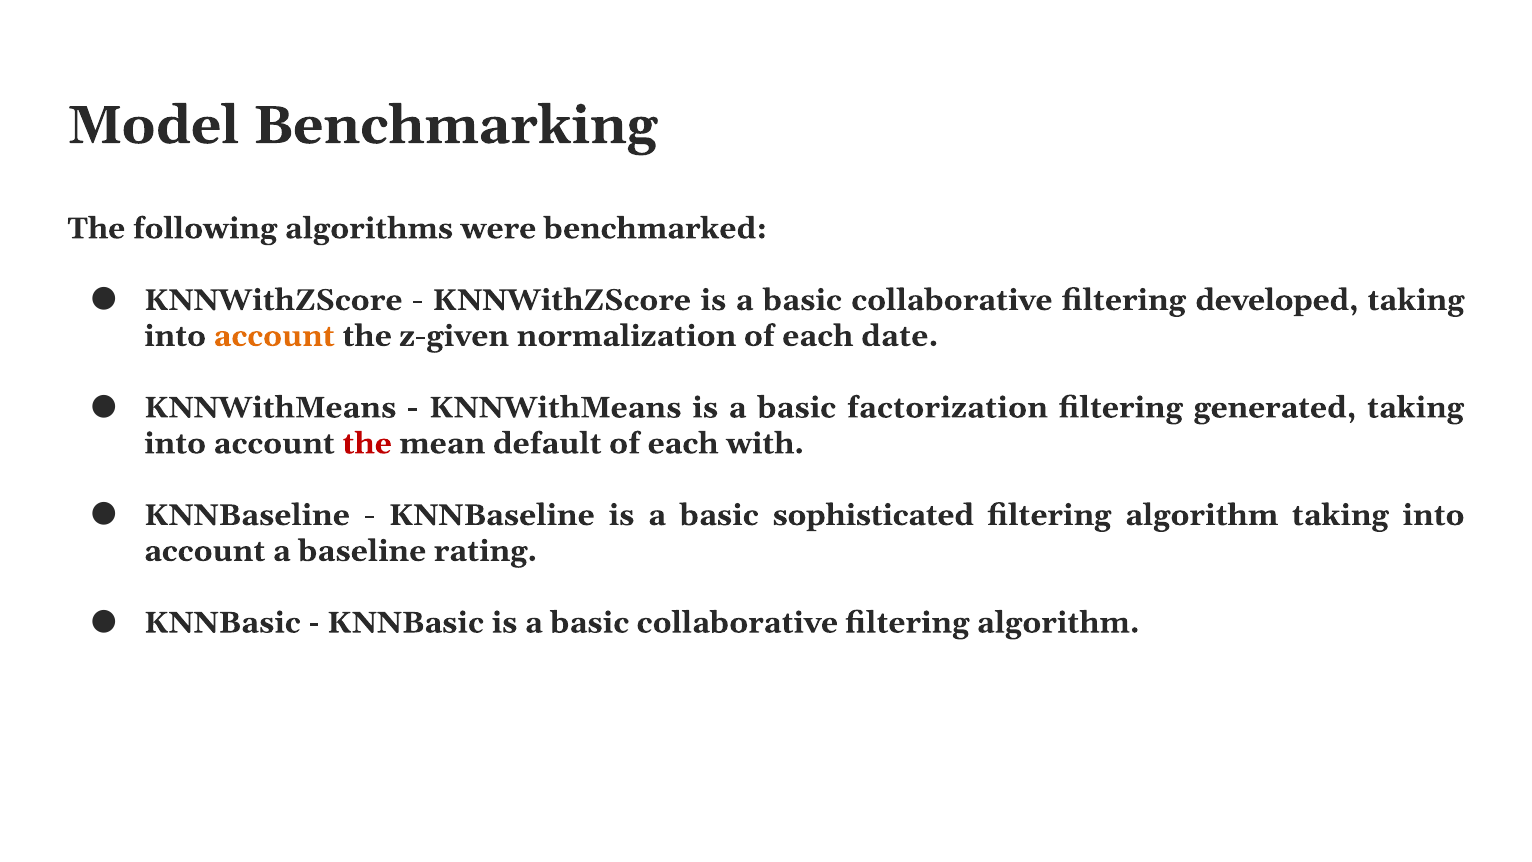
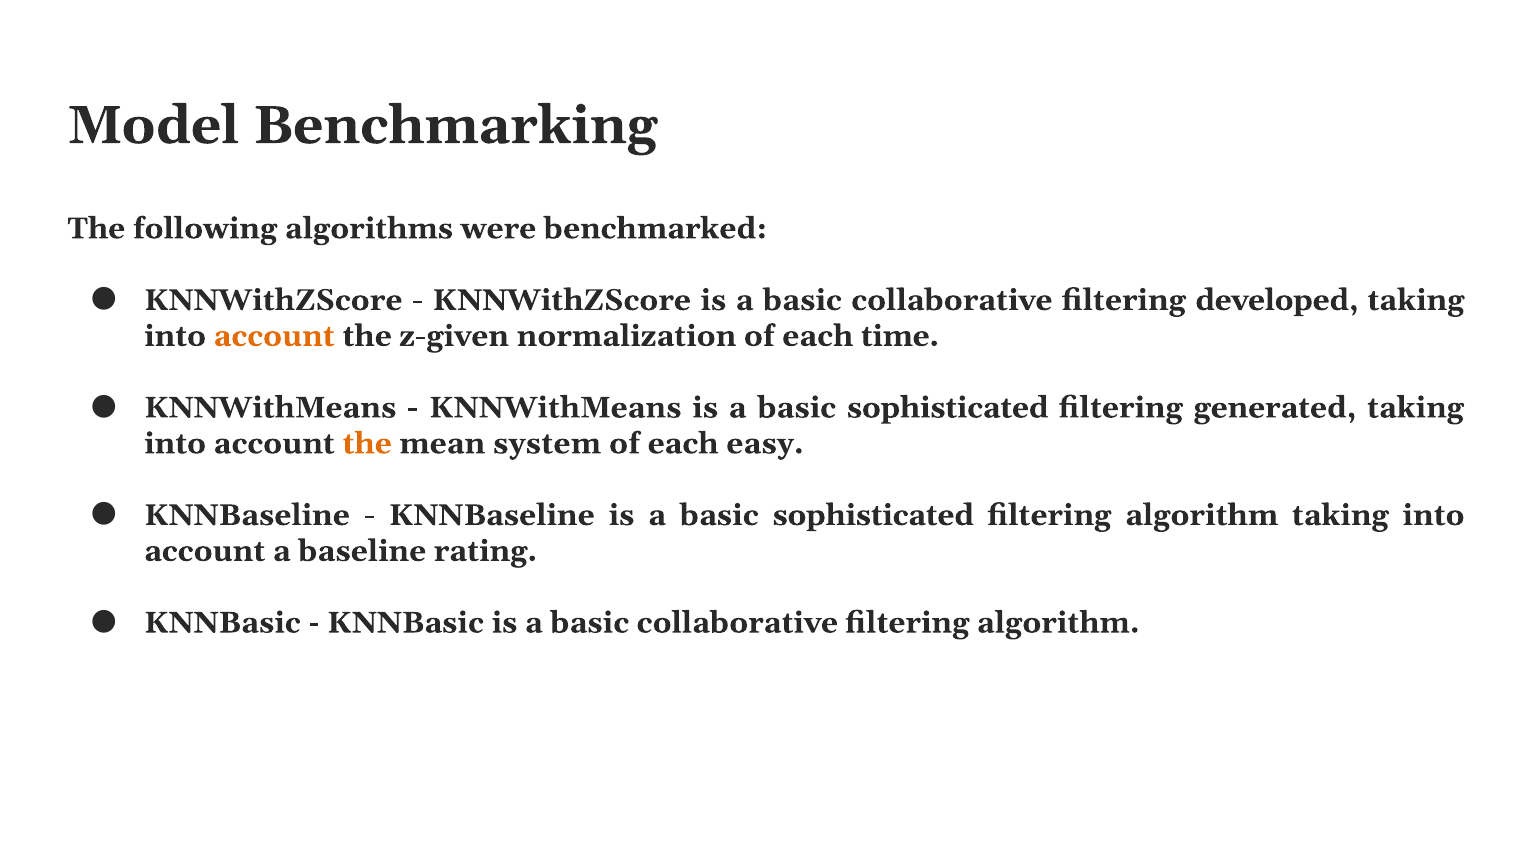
date: date -> time
factorization at (947, 408): factorization -> sophisticated
the at (367, 443) colour: red -> orange
default: default -> system
with: with -> easy
